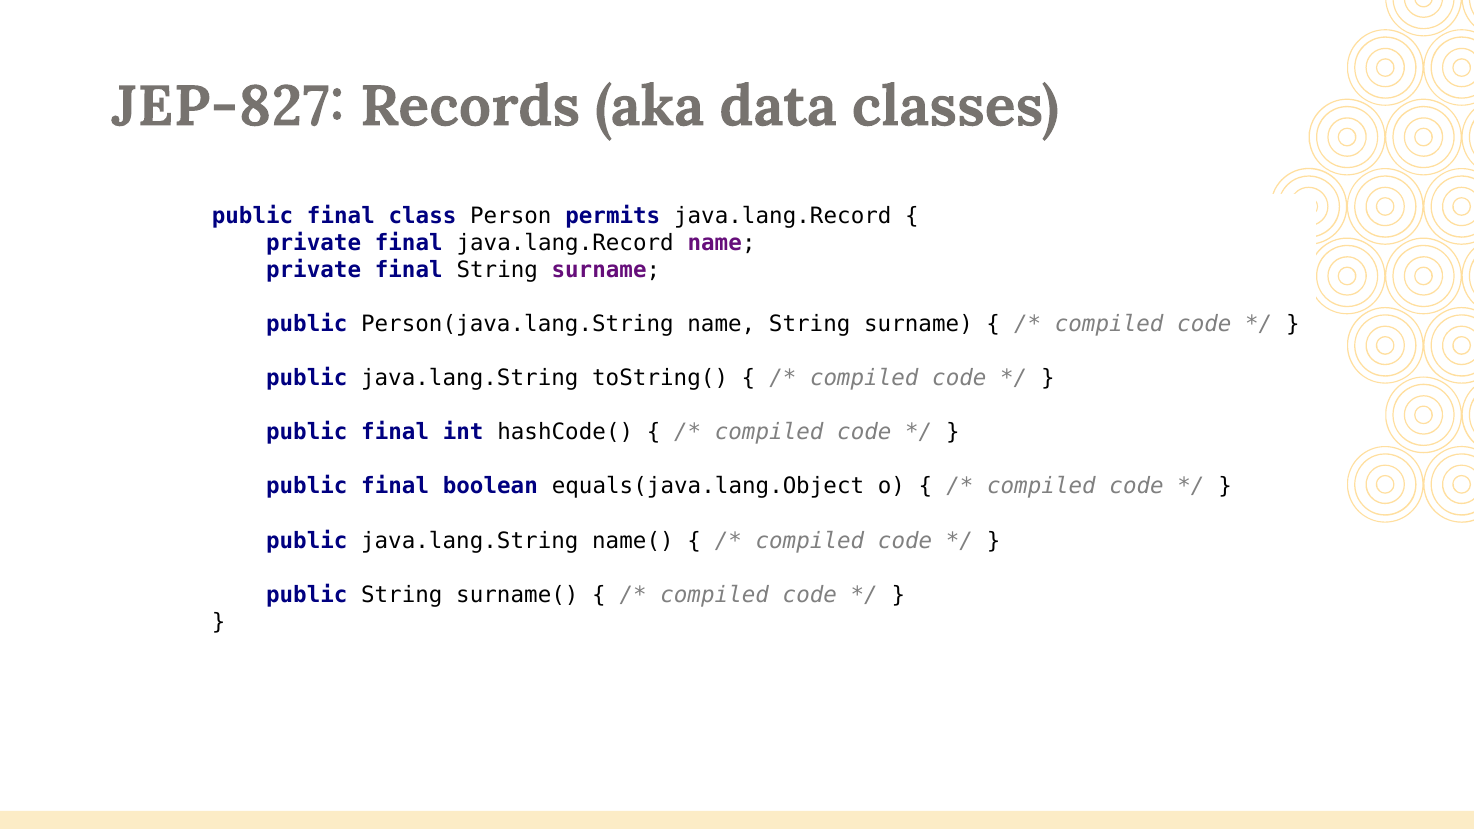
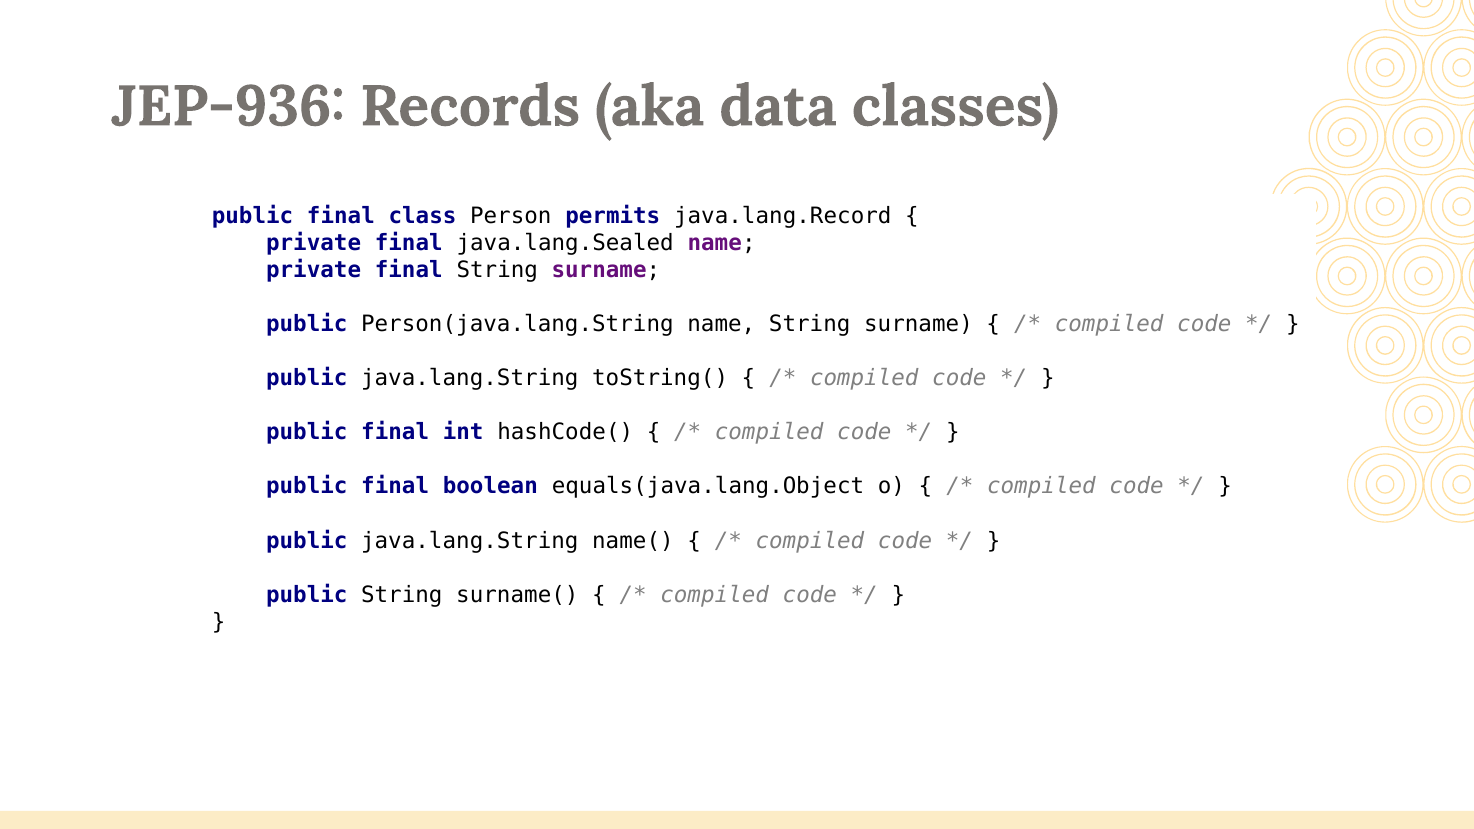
JEP-827: JEP-827 -> JEP-936
final java.lang.Record: java.lang.Record -> java.lang.Sealed
